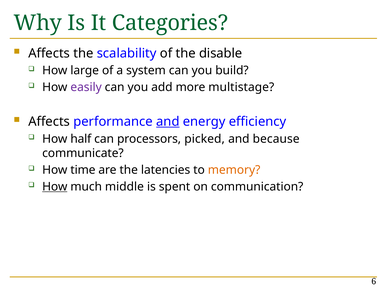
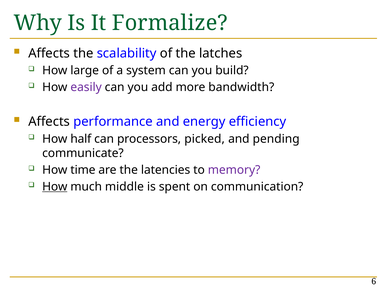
Categories: Categories -> Formalize
disable: disable -> latches
multistage: multistage -> bandwidth
and at (168, 121) underline: present -> none
because: because -> pending
memory colour: orange -> purple
